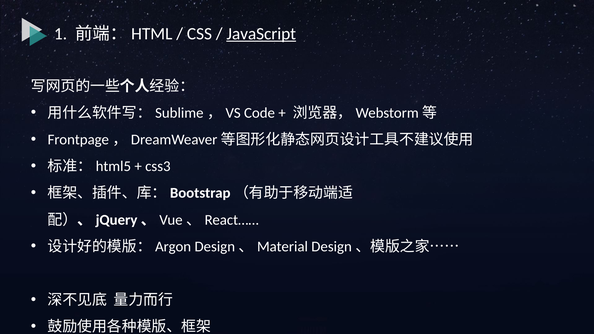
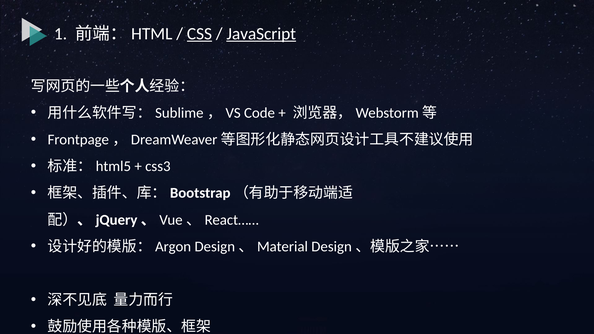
CSS underline: none -> present
